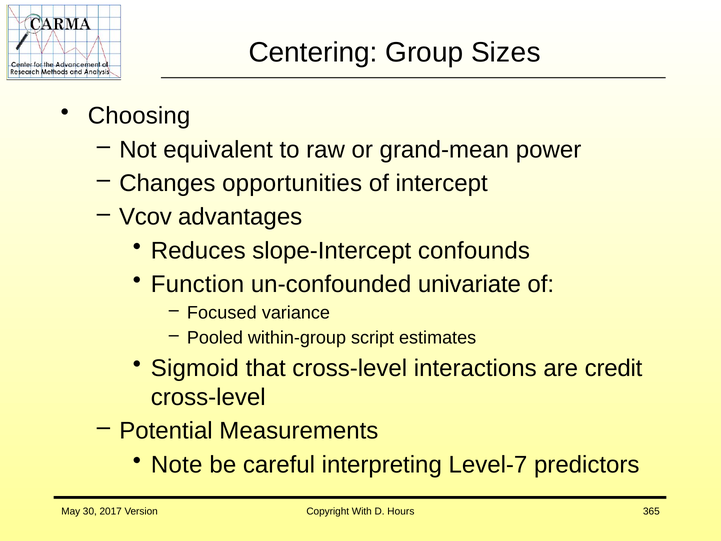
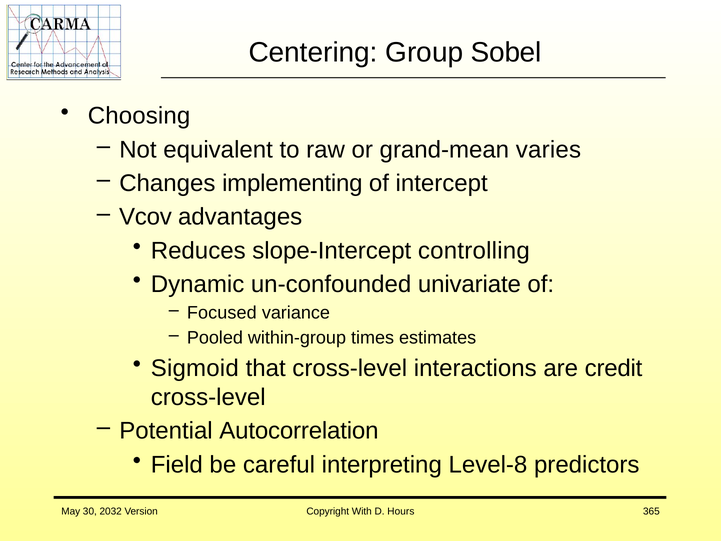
Sizes: Sizes -> Sobel
power: power -> varies
opportunities: opportunities -> implementing
confounds: confounds -> controlling
Function: Function -> Dynamic
script: script -> times
Measurements: Measurements -> Autocorrelation
Note: Note -> Field
Level-7: Level-7 -> Level-8
2017: 2017 -> 2032
